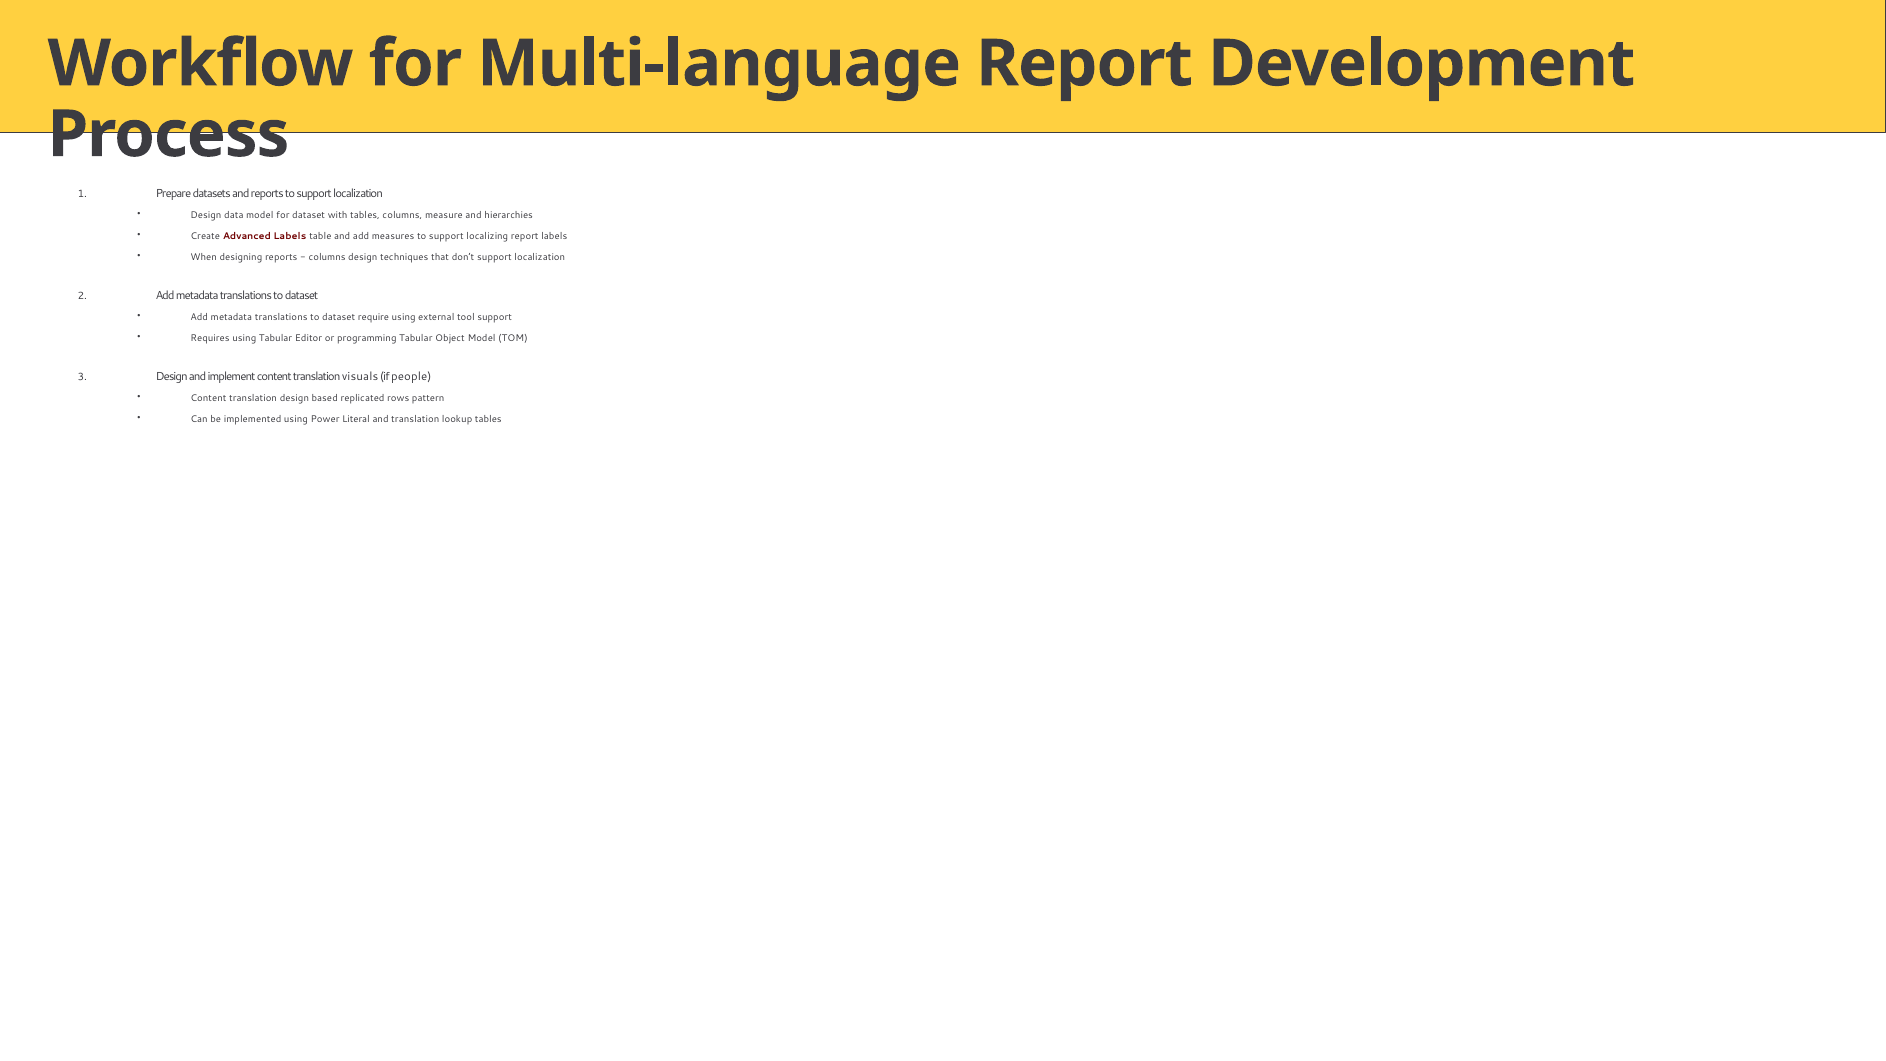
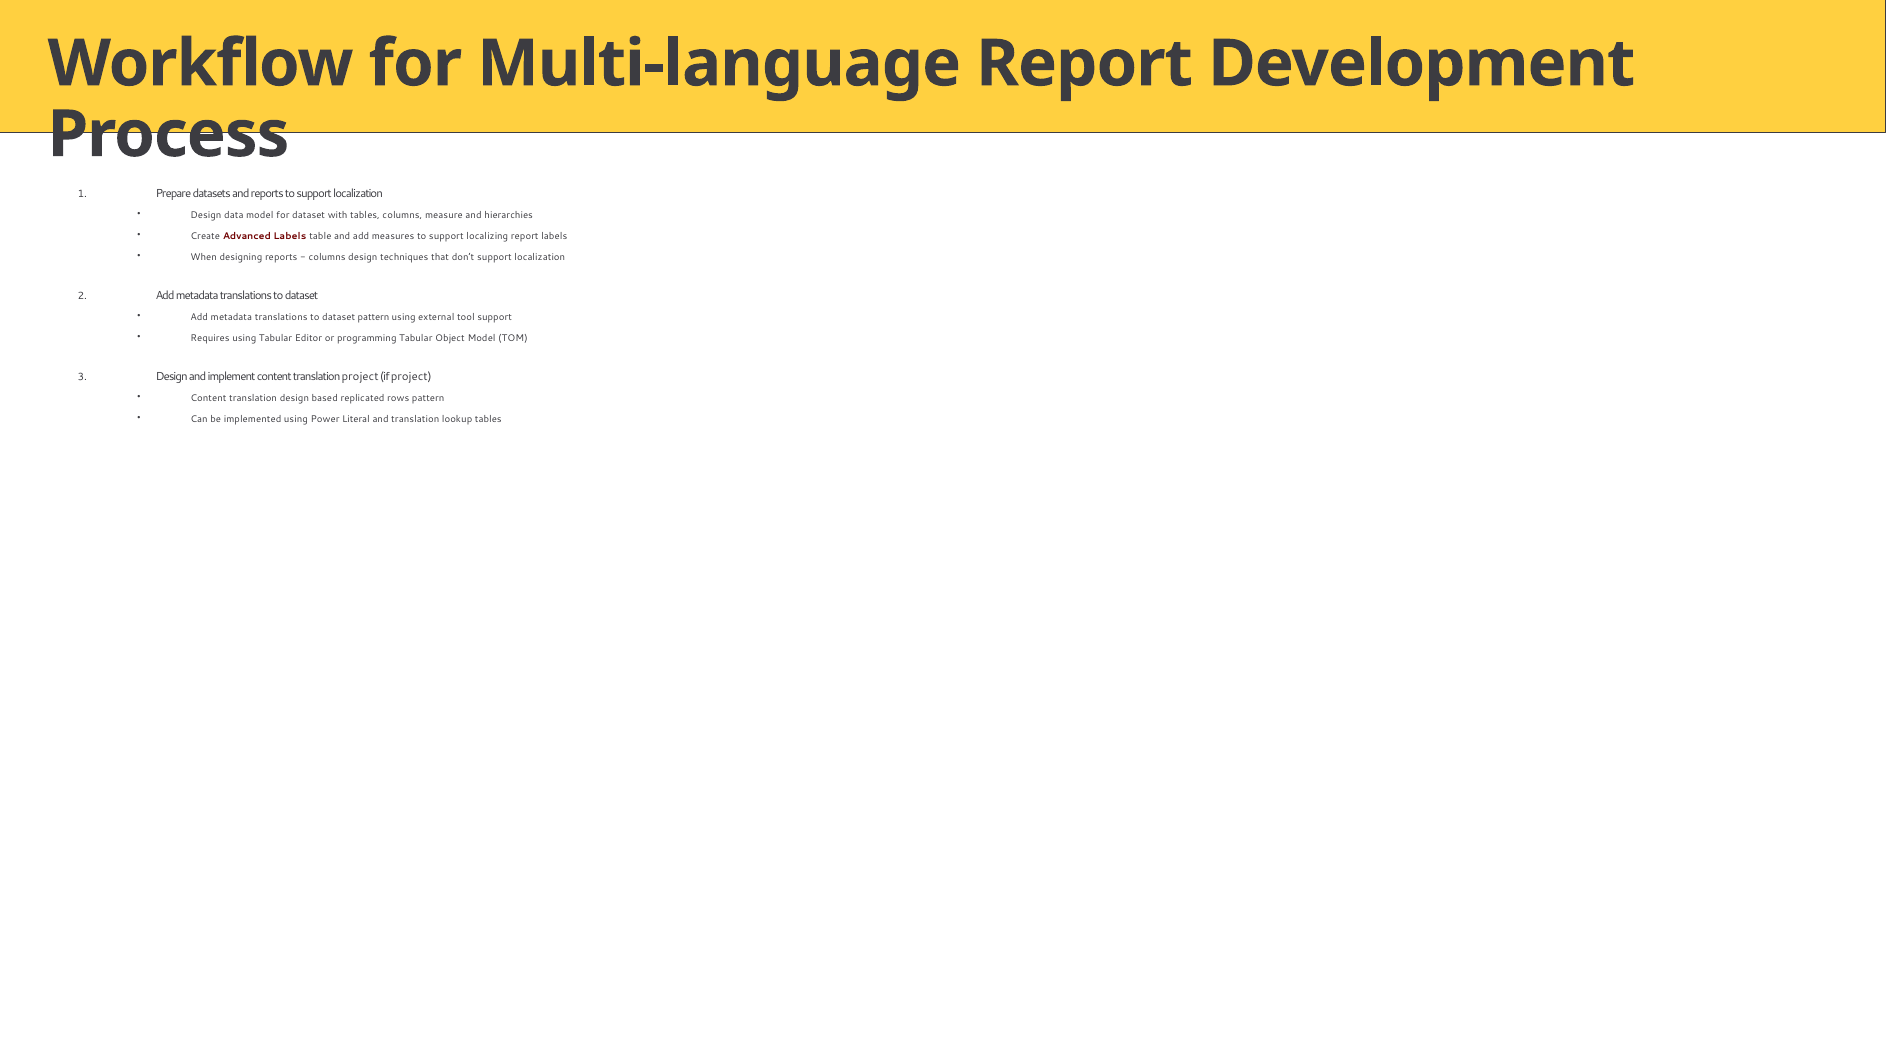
dataset require: require -> pattern
translation visuals: visuals -> project
if people: people -> project
